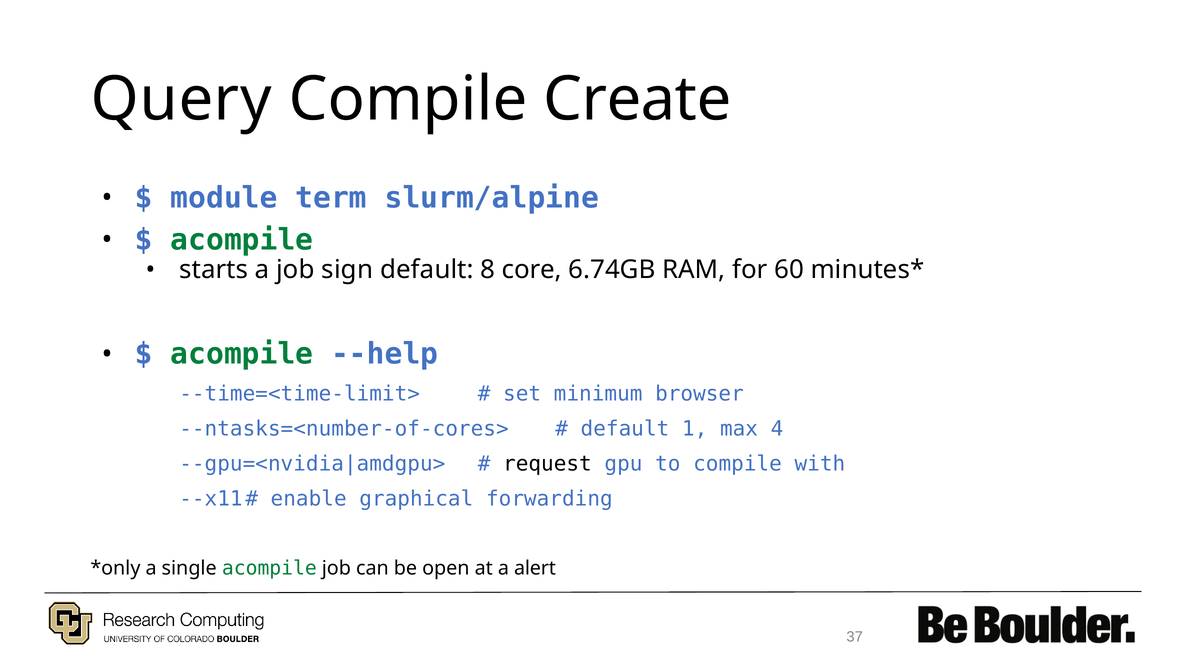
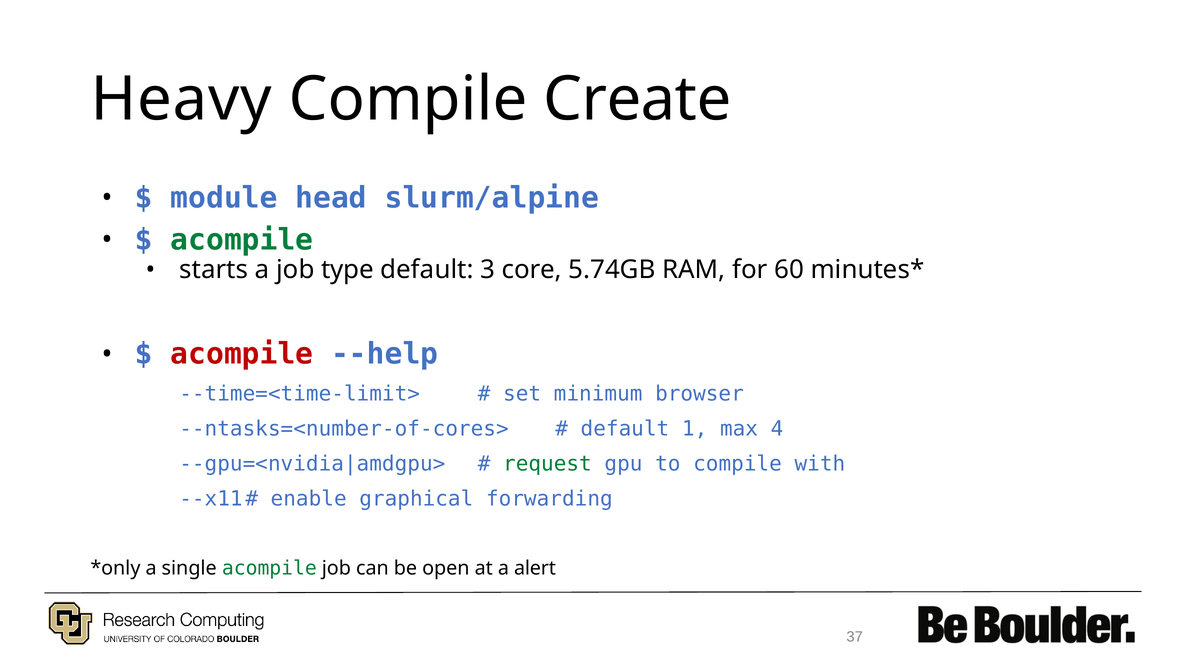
Query: Query -> Heavy
term: term -> head
sign: sign -> type
8: 8 -> 3
6.74GB: 6.74GB -> 5.74GB
acompile at (242, 354) colour: green -> red
request colour: black -> green
